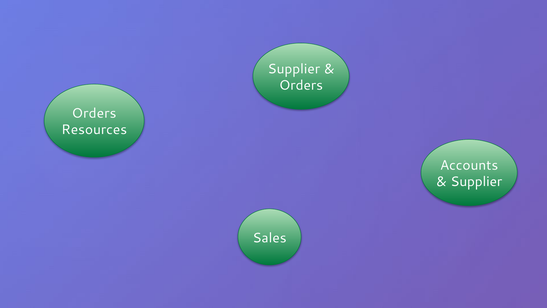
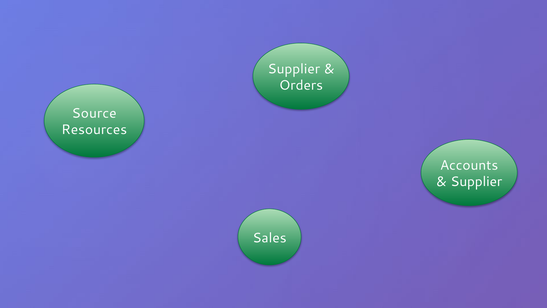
Orders at (94, 113): Orders -> Source
